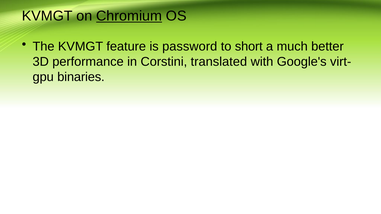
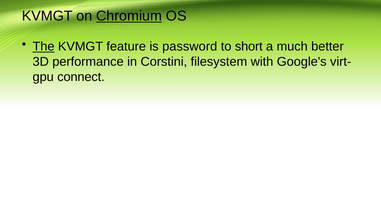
The underline: none -> present
translated: translated -> filesystem
binaries: binaries -> connect
